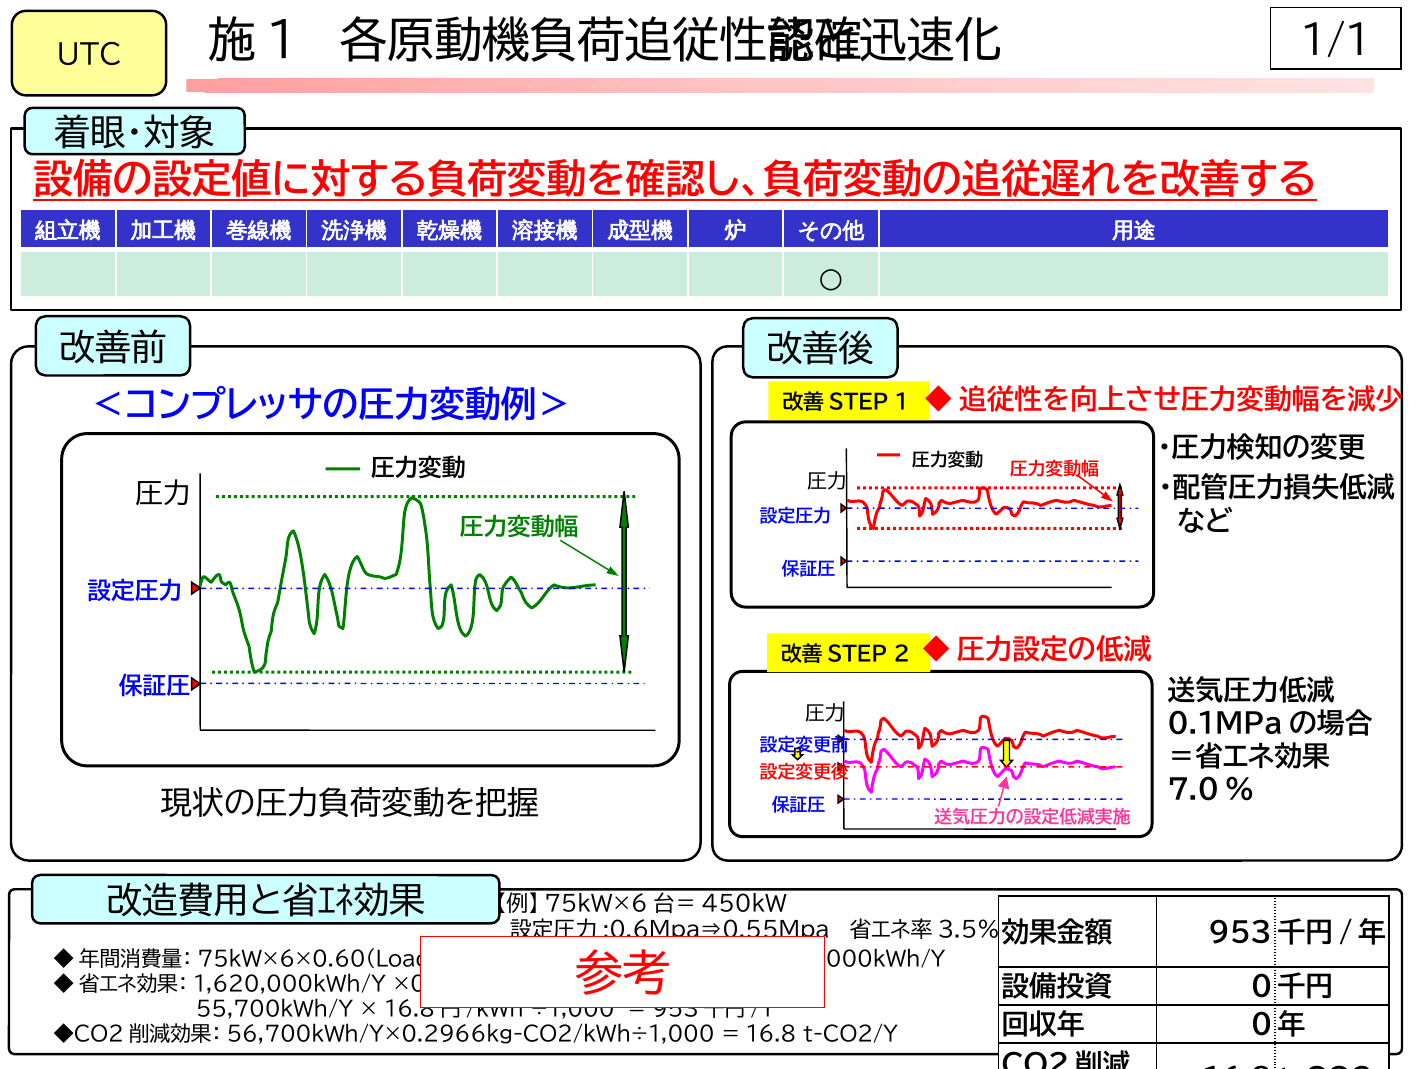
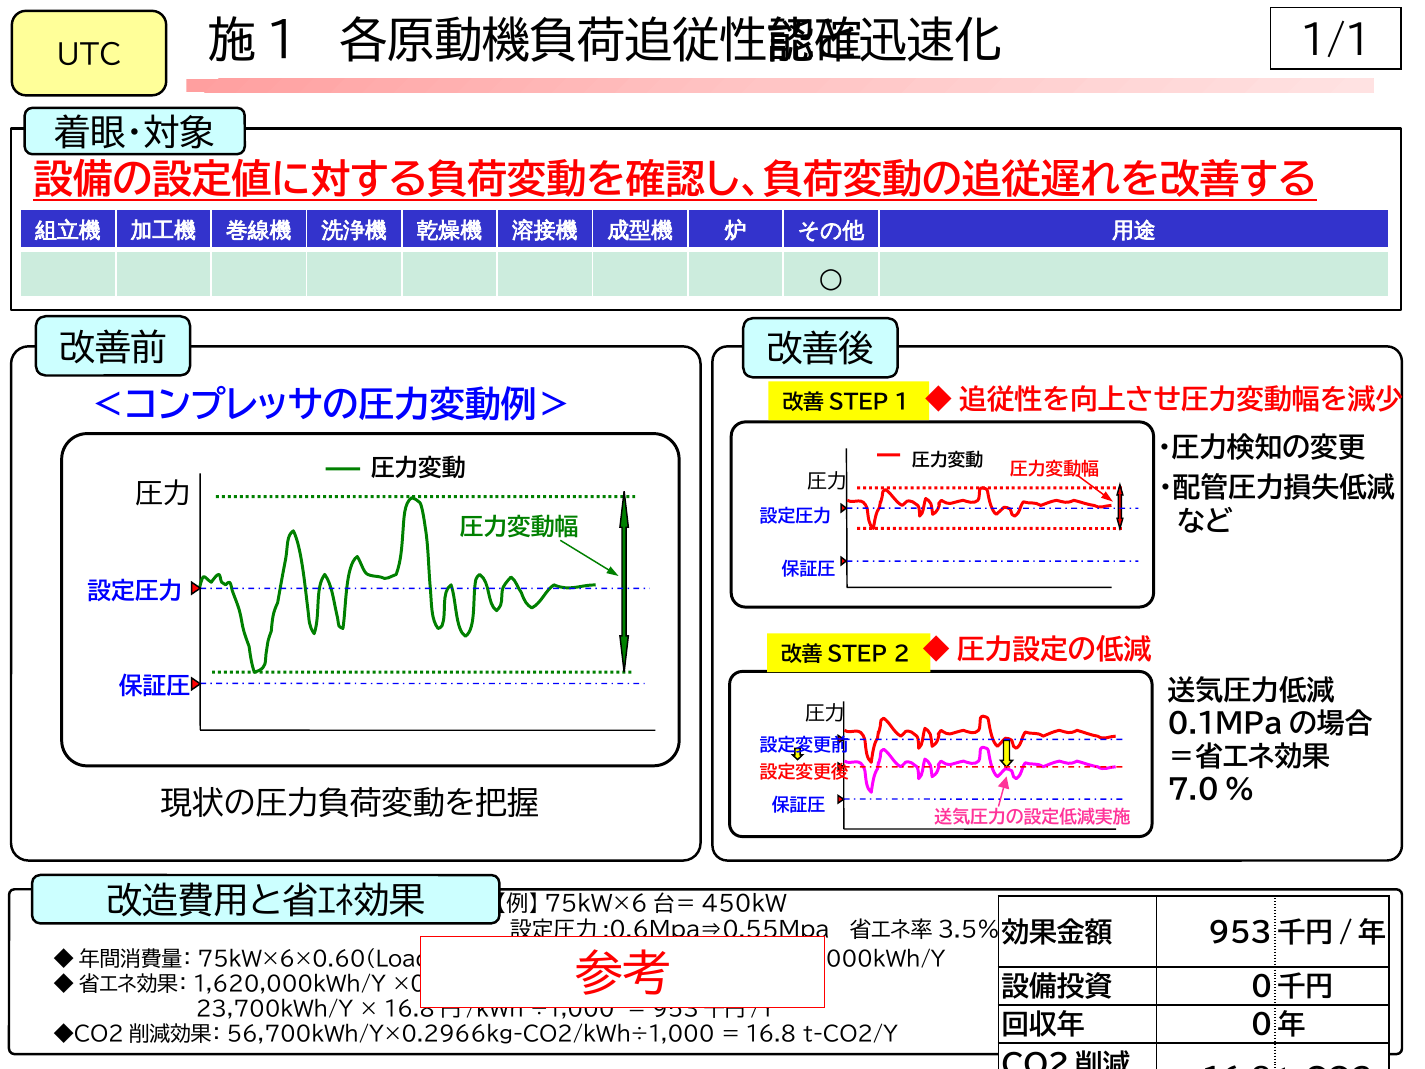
55,700kWh/Y: 55,700kWh/Y -> 23,700kWh/Y
